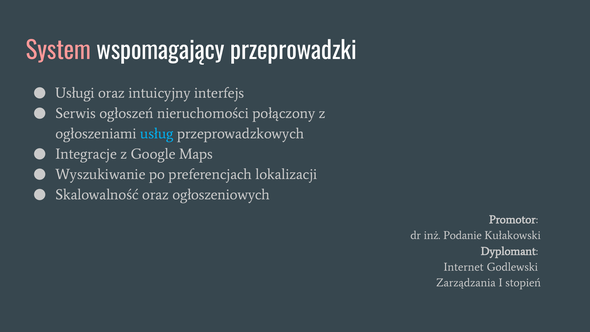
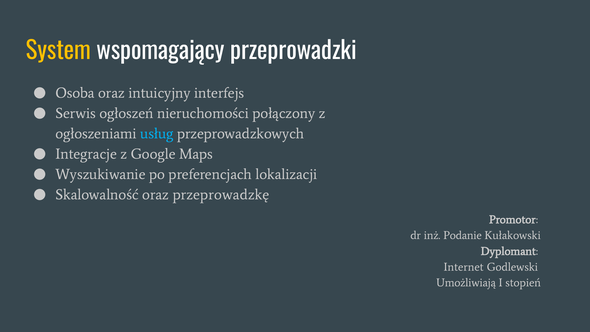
System colour: pink -> yellow
Usługi: Usługi -> Osoba
ogłoszeniowych: ogłoszeniowych -> przeprowadzkę
Zarządzania: Zarządzania -> Umożliwiają
